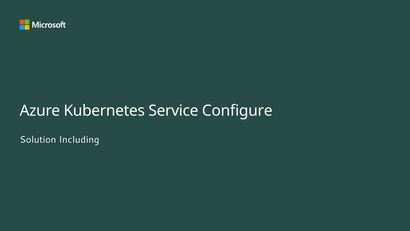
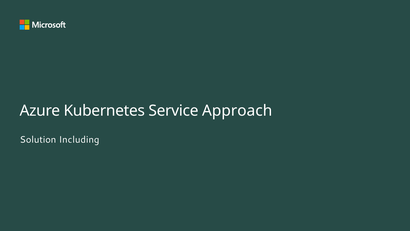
Configure: Configure -> Approach
